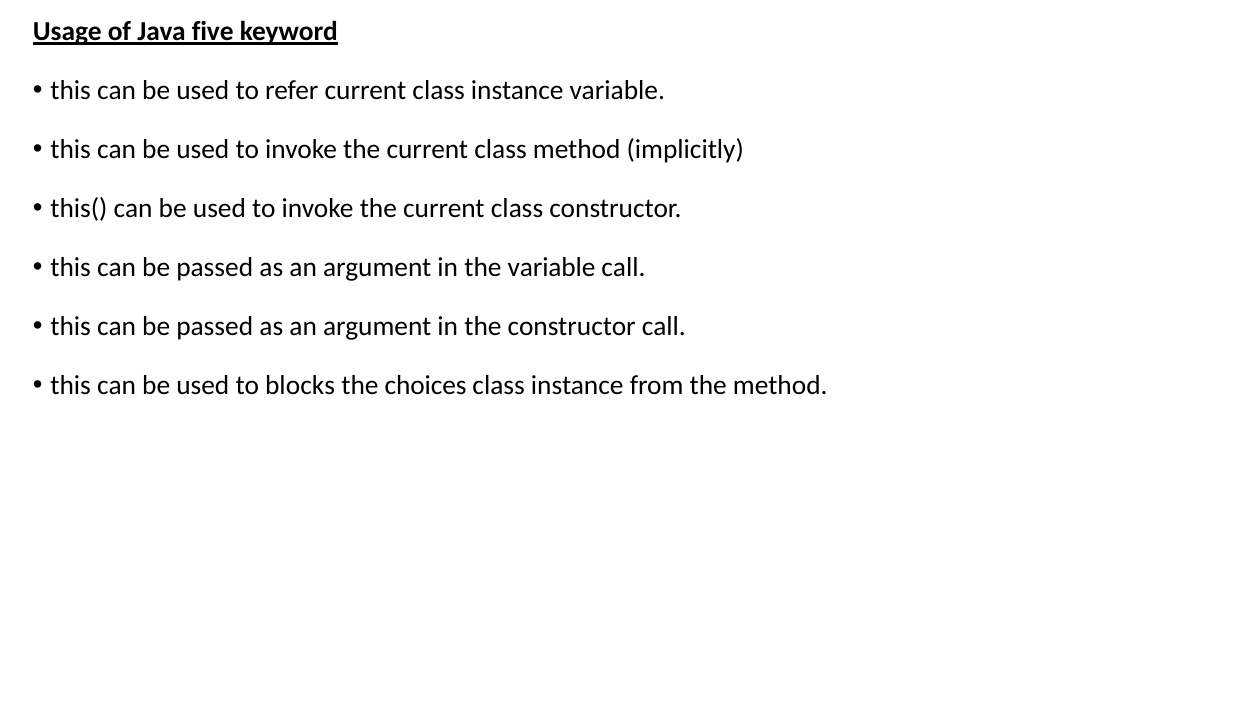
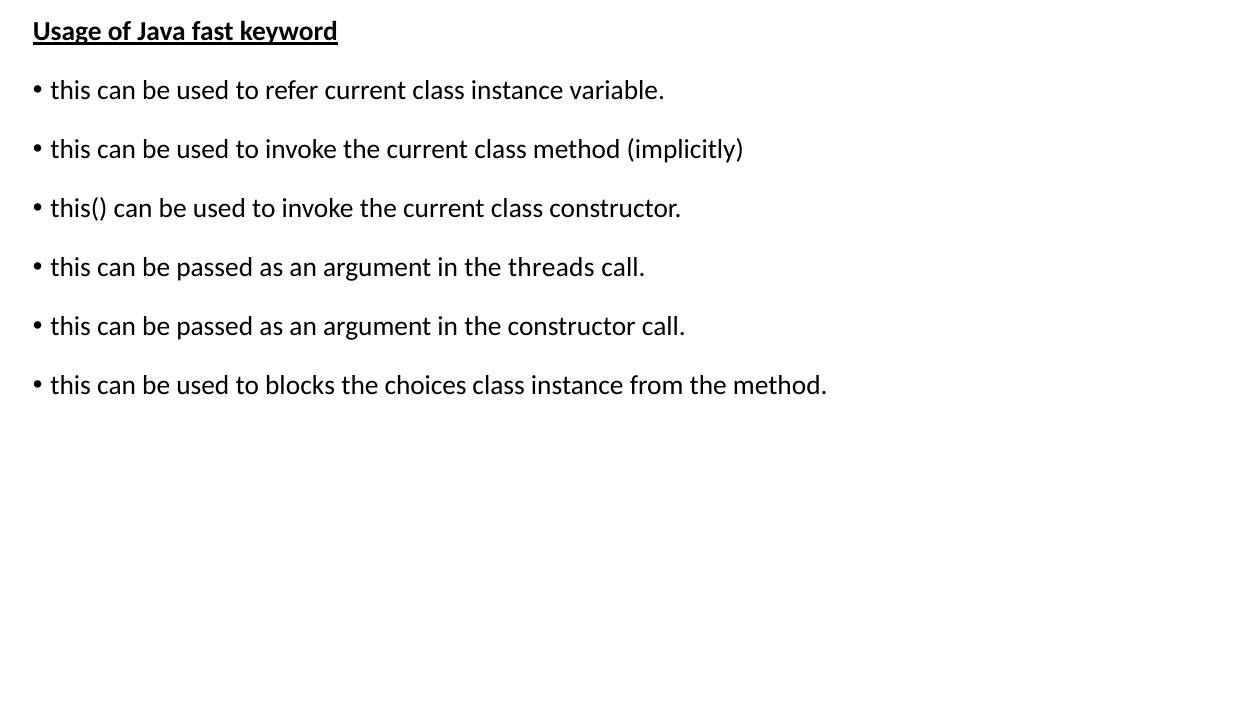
five: five -> fast
the variable: variable -> threads
